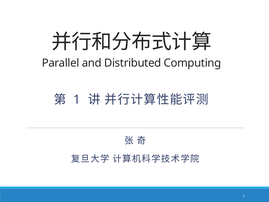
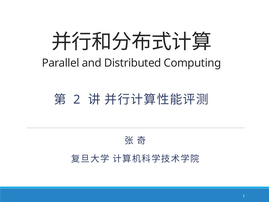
1 at (77, 99): 1 -> 2
